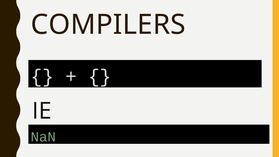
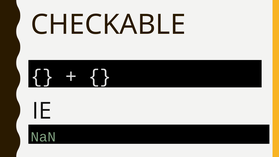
COMPILERS: COMPILERS -> CHECKABLE
